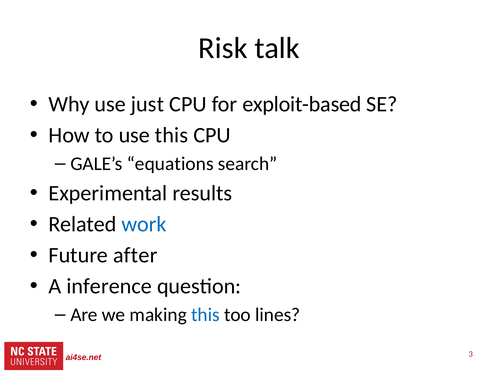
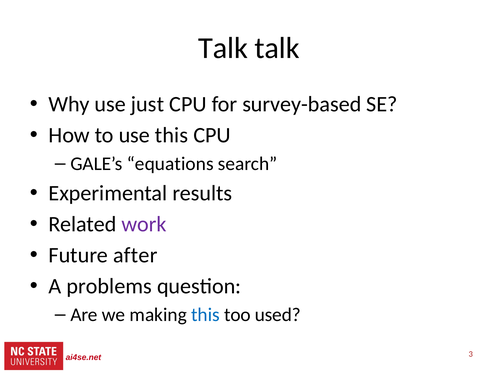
Risk at (223, 48): Risk -> Talk
exploit-based: exploit-based -> survey-based
work colour: blue -> purple
inference: inference -> problems
lines: lines -> used
